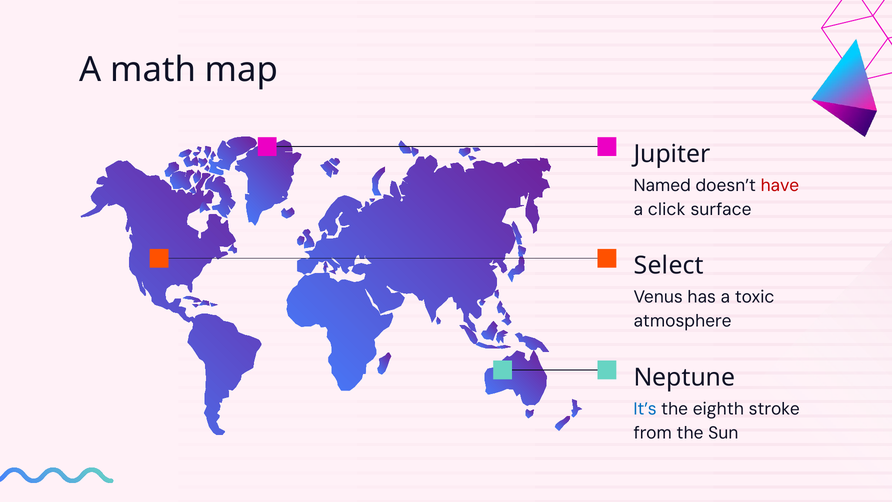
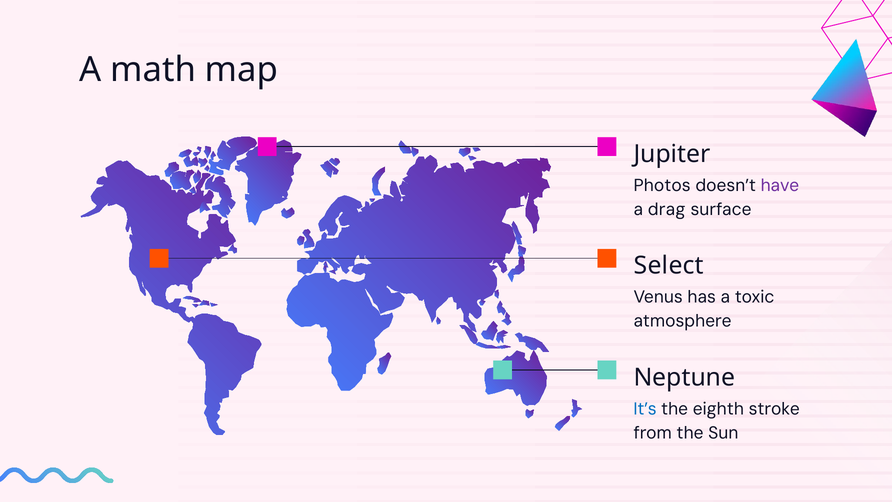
Named: Named -> Photos
have colour: red -> purple
click: click -> drag
